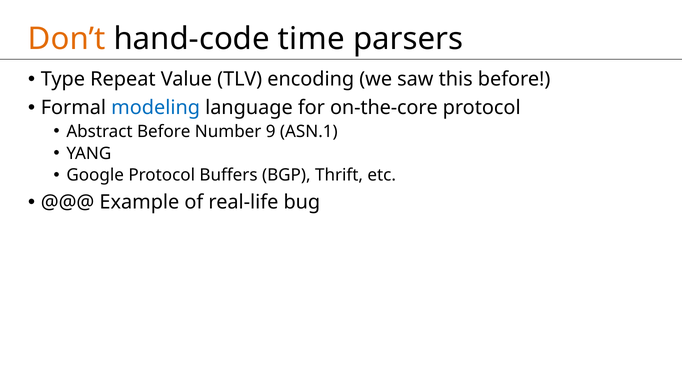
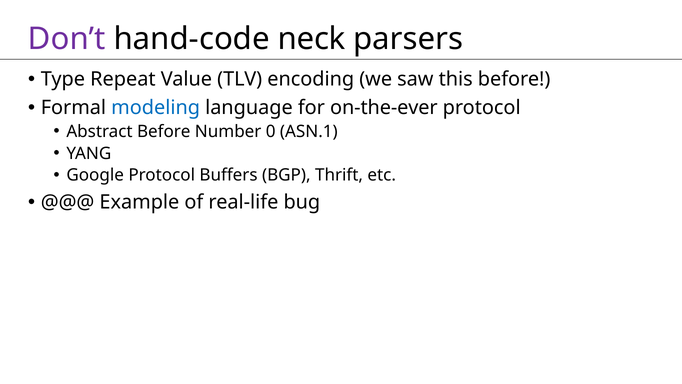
Don’t colour: orange -> purple
time: time -> neck
on-the-core: on-the-core -> on-the-ever
9: 9 -> 0
